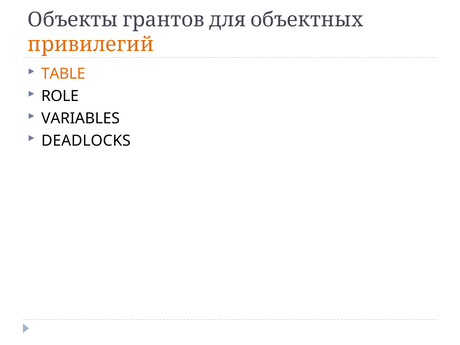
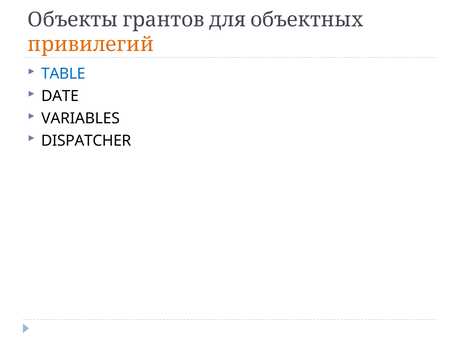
TABLE colour: orange -> blue
ROLE: ROLE -> DATE
DEADLOCKS: DEADLOCKS -> DISPATCHER
